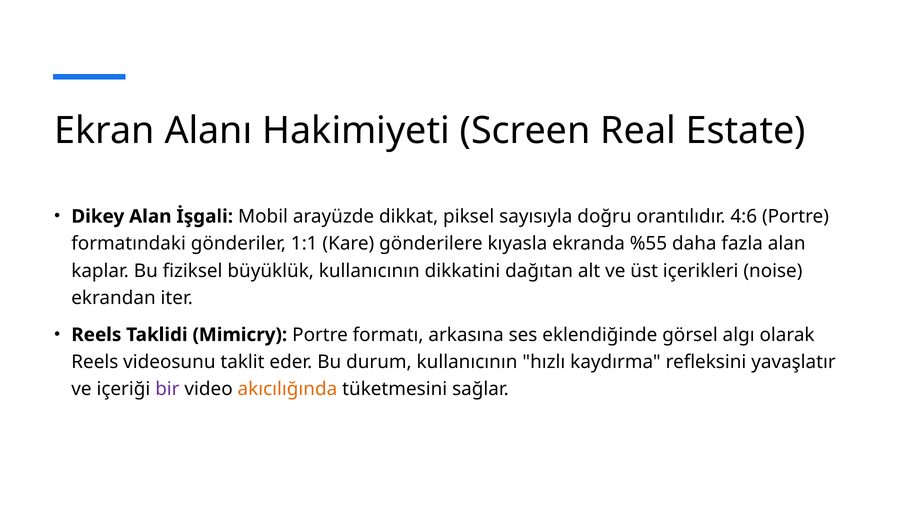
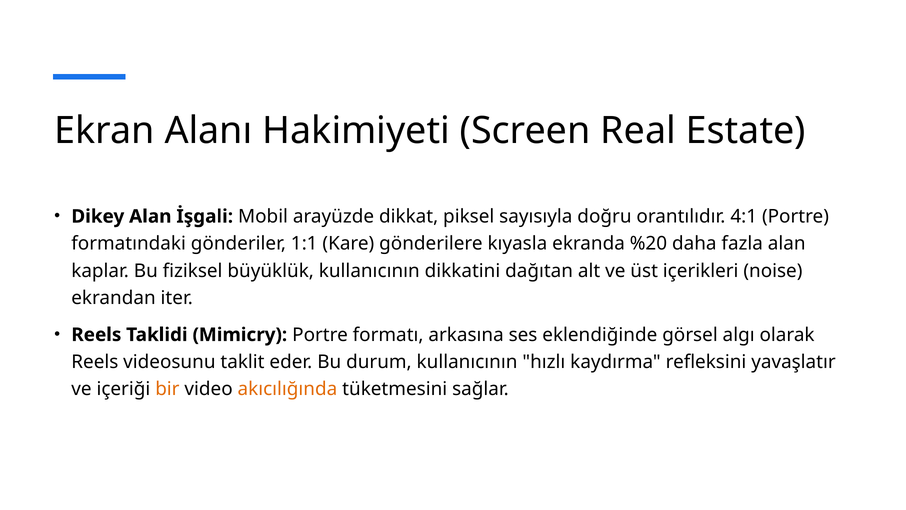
4:6: 4:6 -> 4:1
%55: %55 -> %20
bir colour: purple -> orange
